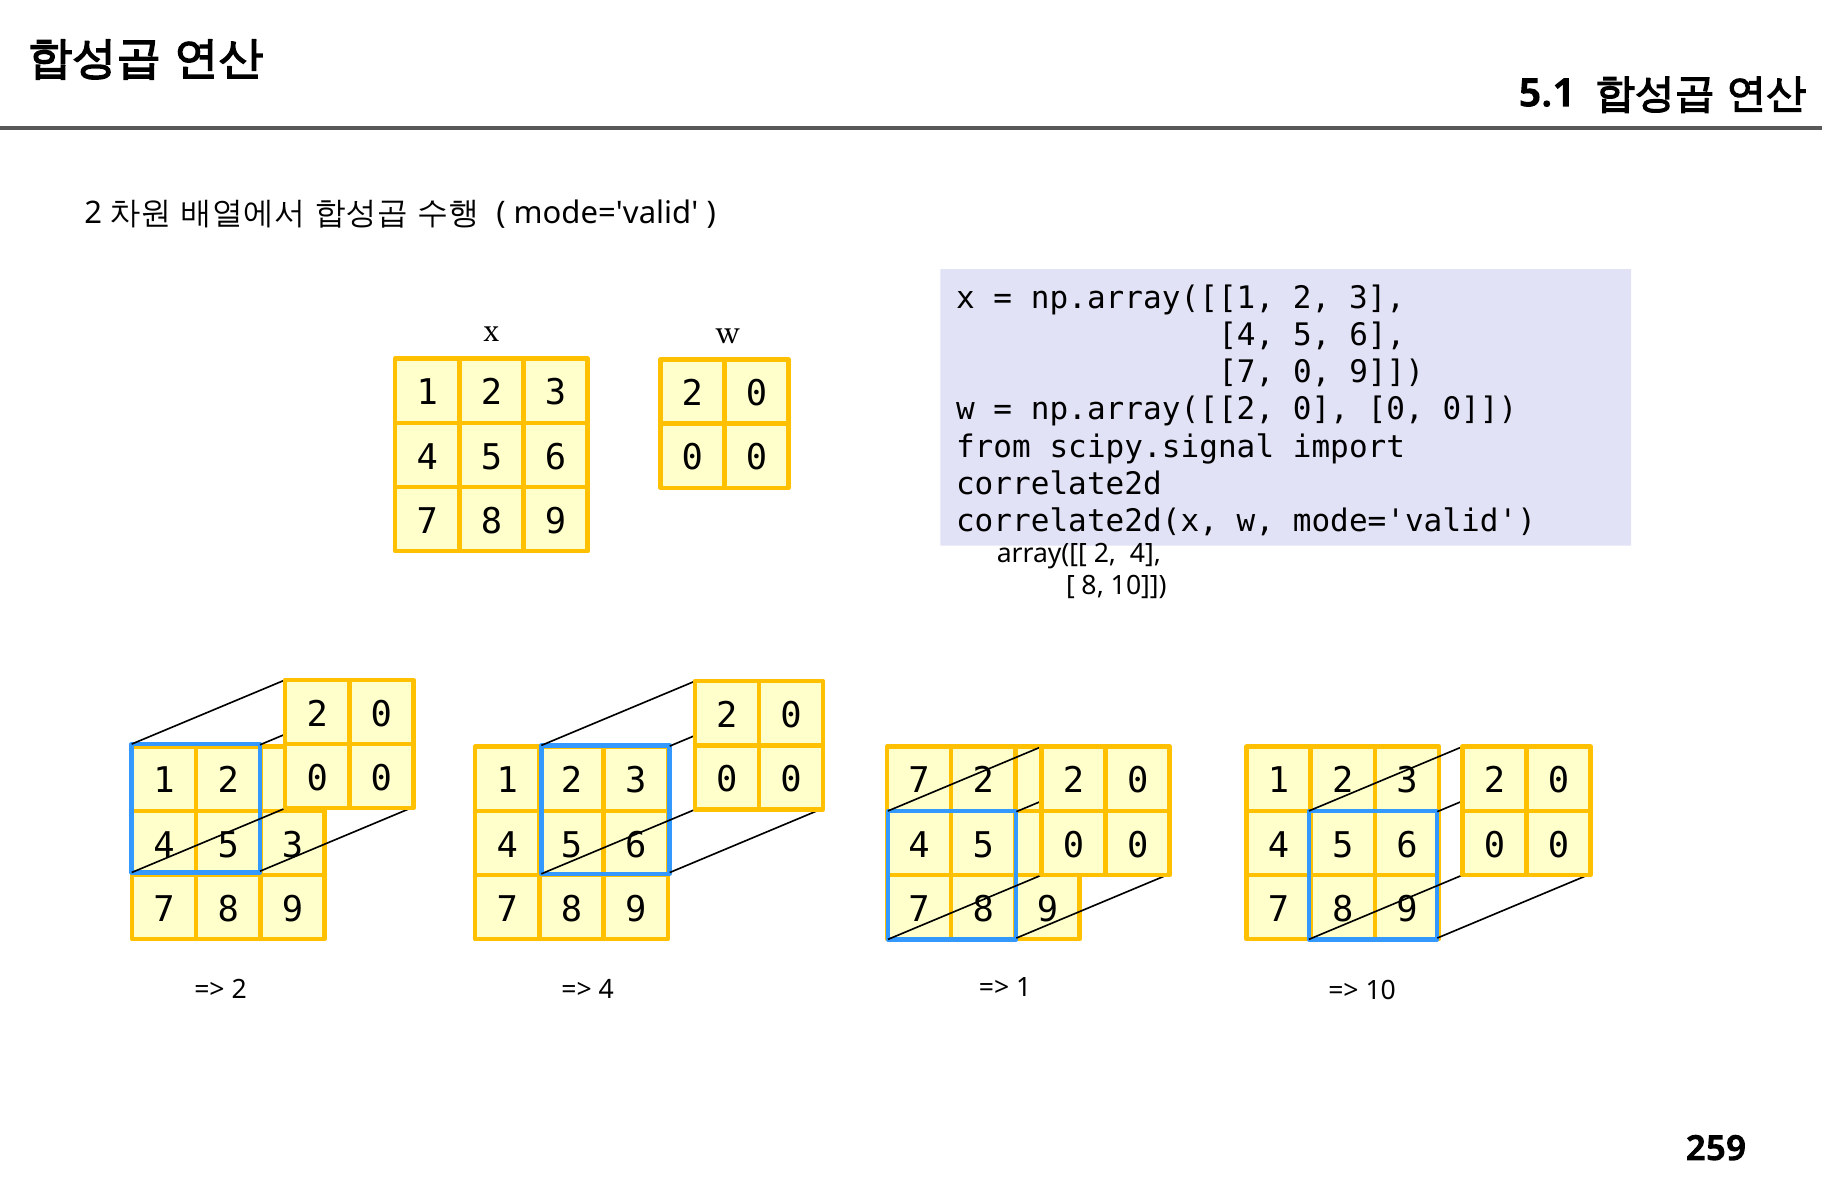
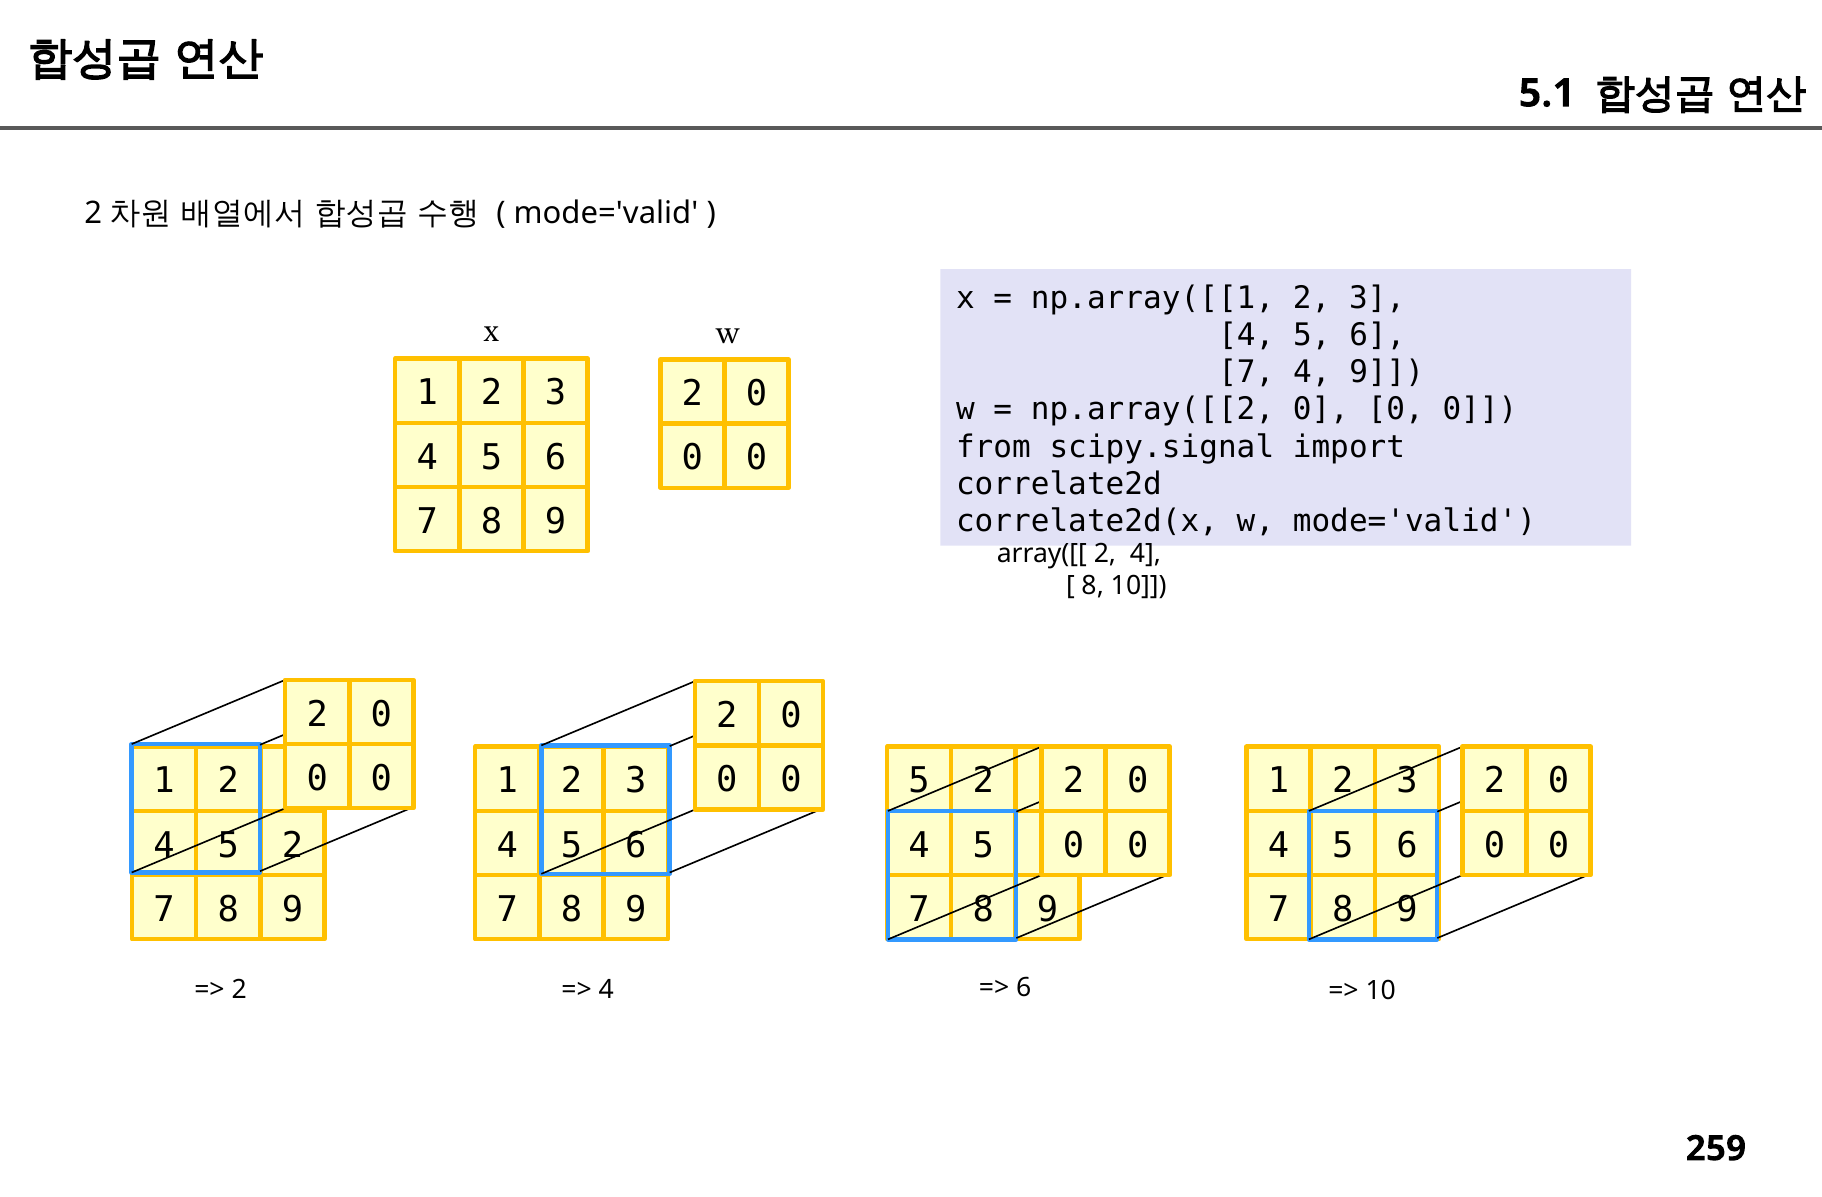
7 0: 0 -> 4
0 7: 7 -> 5
4 5 3: 3 -> 2
1 at (1024, 988): 1 -> 6
